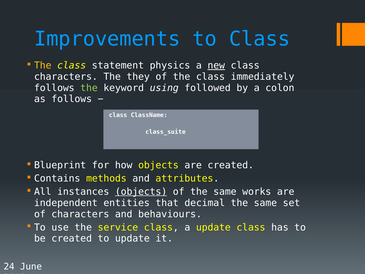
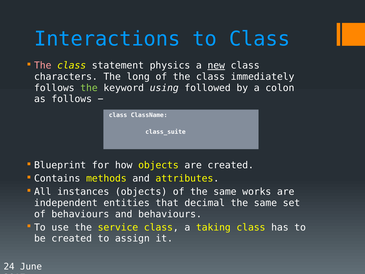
Improvements: Improvements -> Interactions
The at (43, 65) colour: yellow -> pink
they: they -> long
objects at (141, 192) underline: present -> none
of characters: characters -> behaviours
a update: update -> taking
to update: update -> assign
